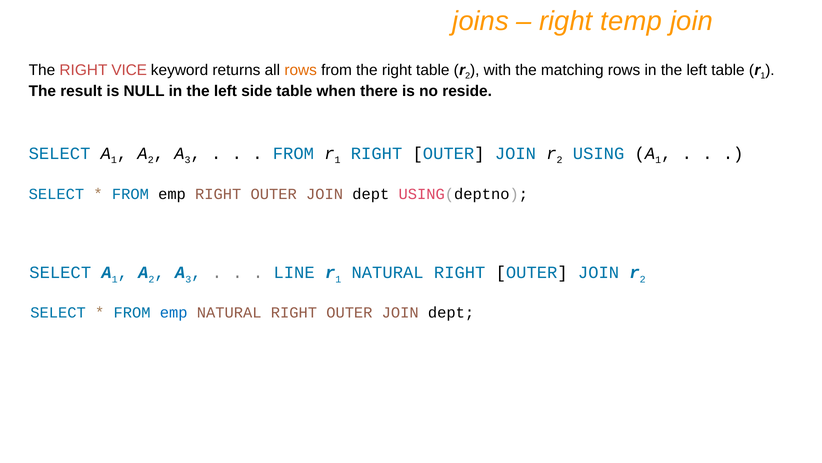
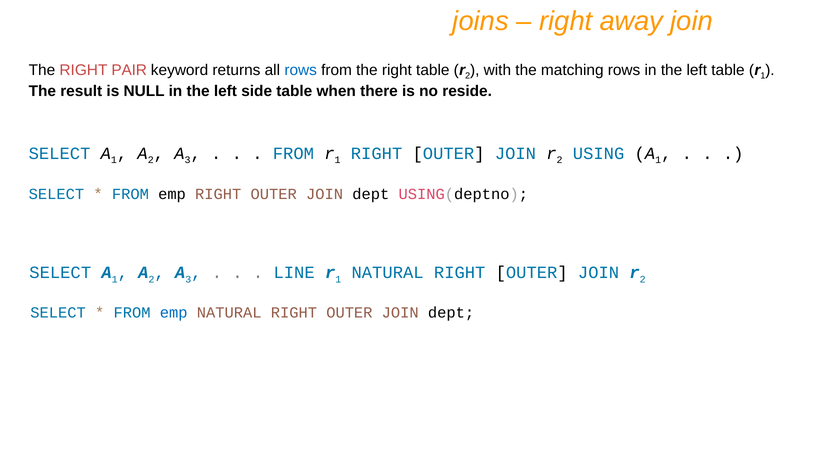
temp: temp -> away
VICE: VICE -> PAIR
rows at (301, 70) colour: orange -> blue
